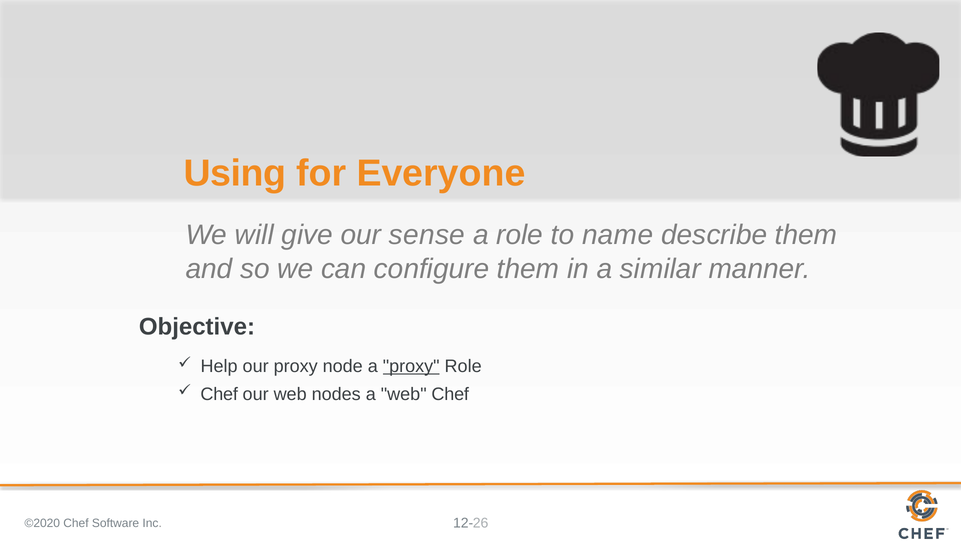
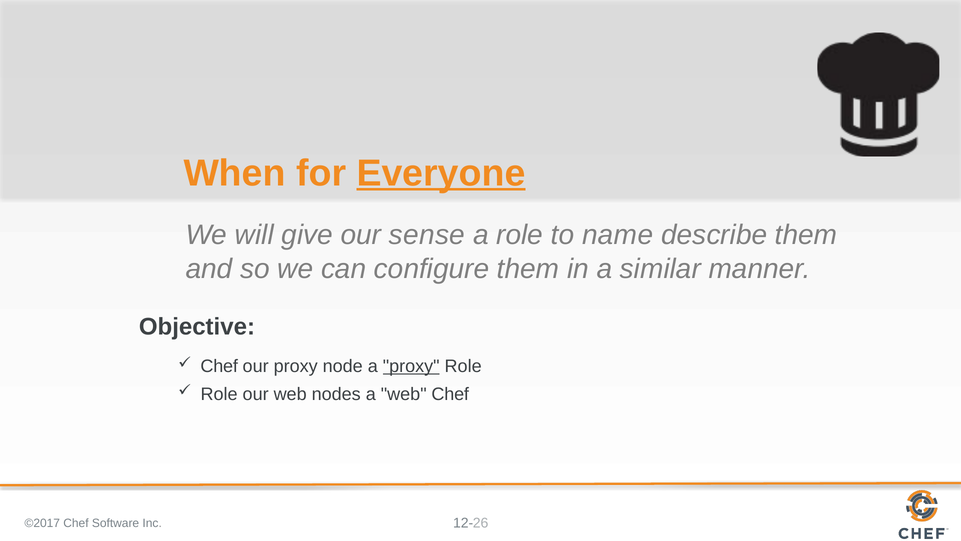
Using: Using -> When
Everyone underline: none -> present
Help at (219, 366): Help -> Chef
Chef at (219, 394): Chef -> Role
©2020: ©2020 -> ©2017
